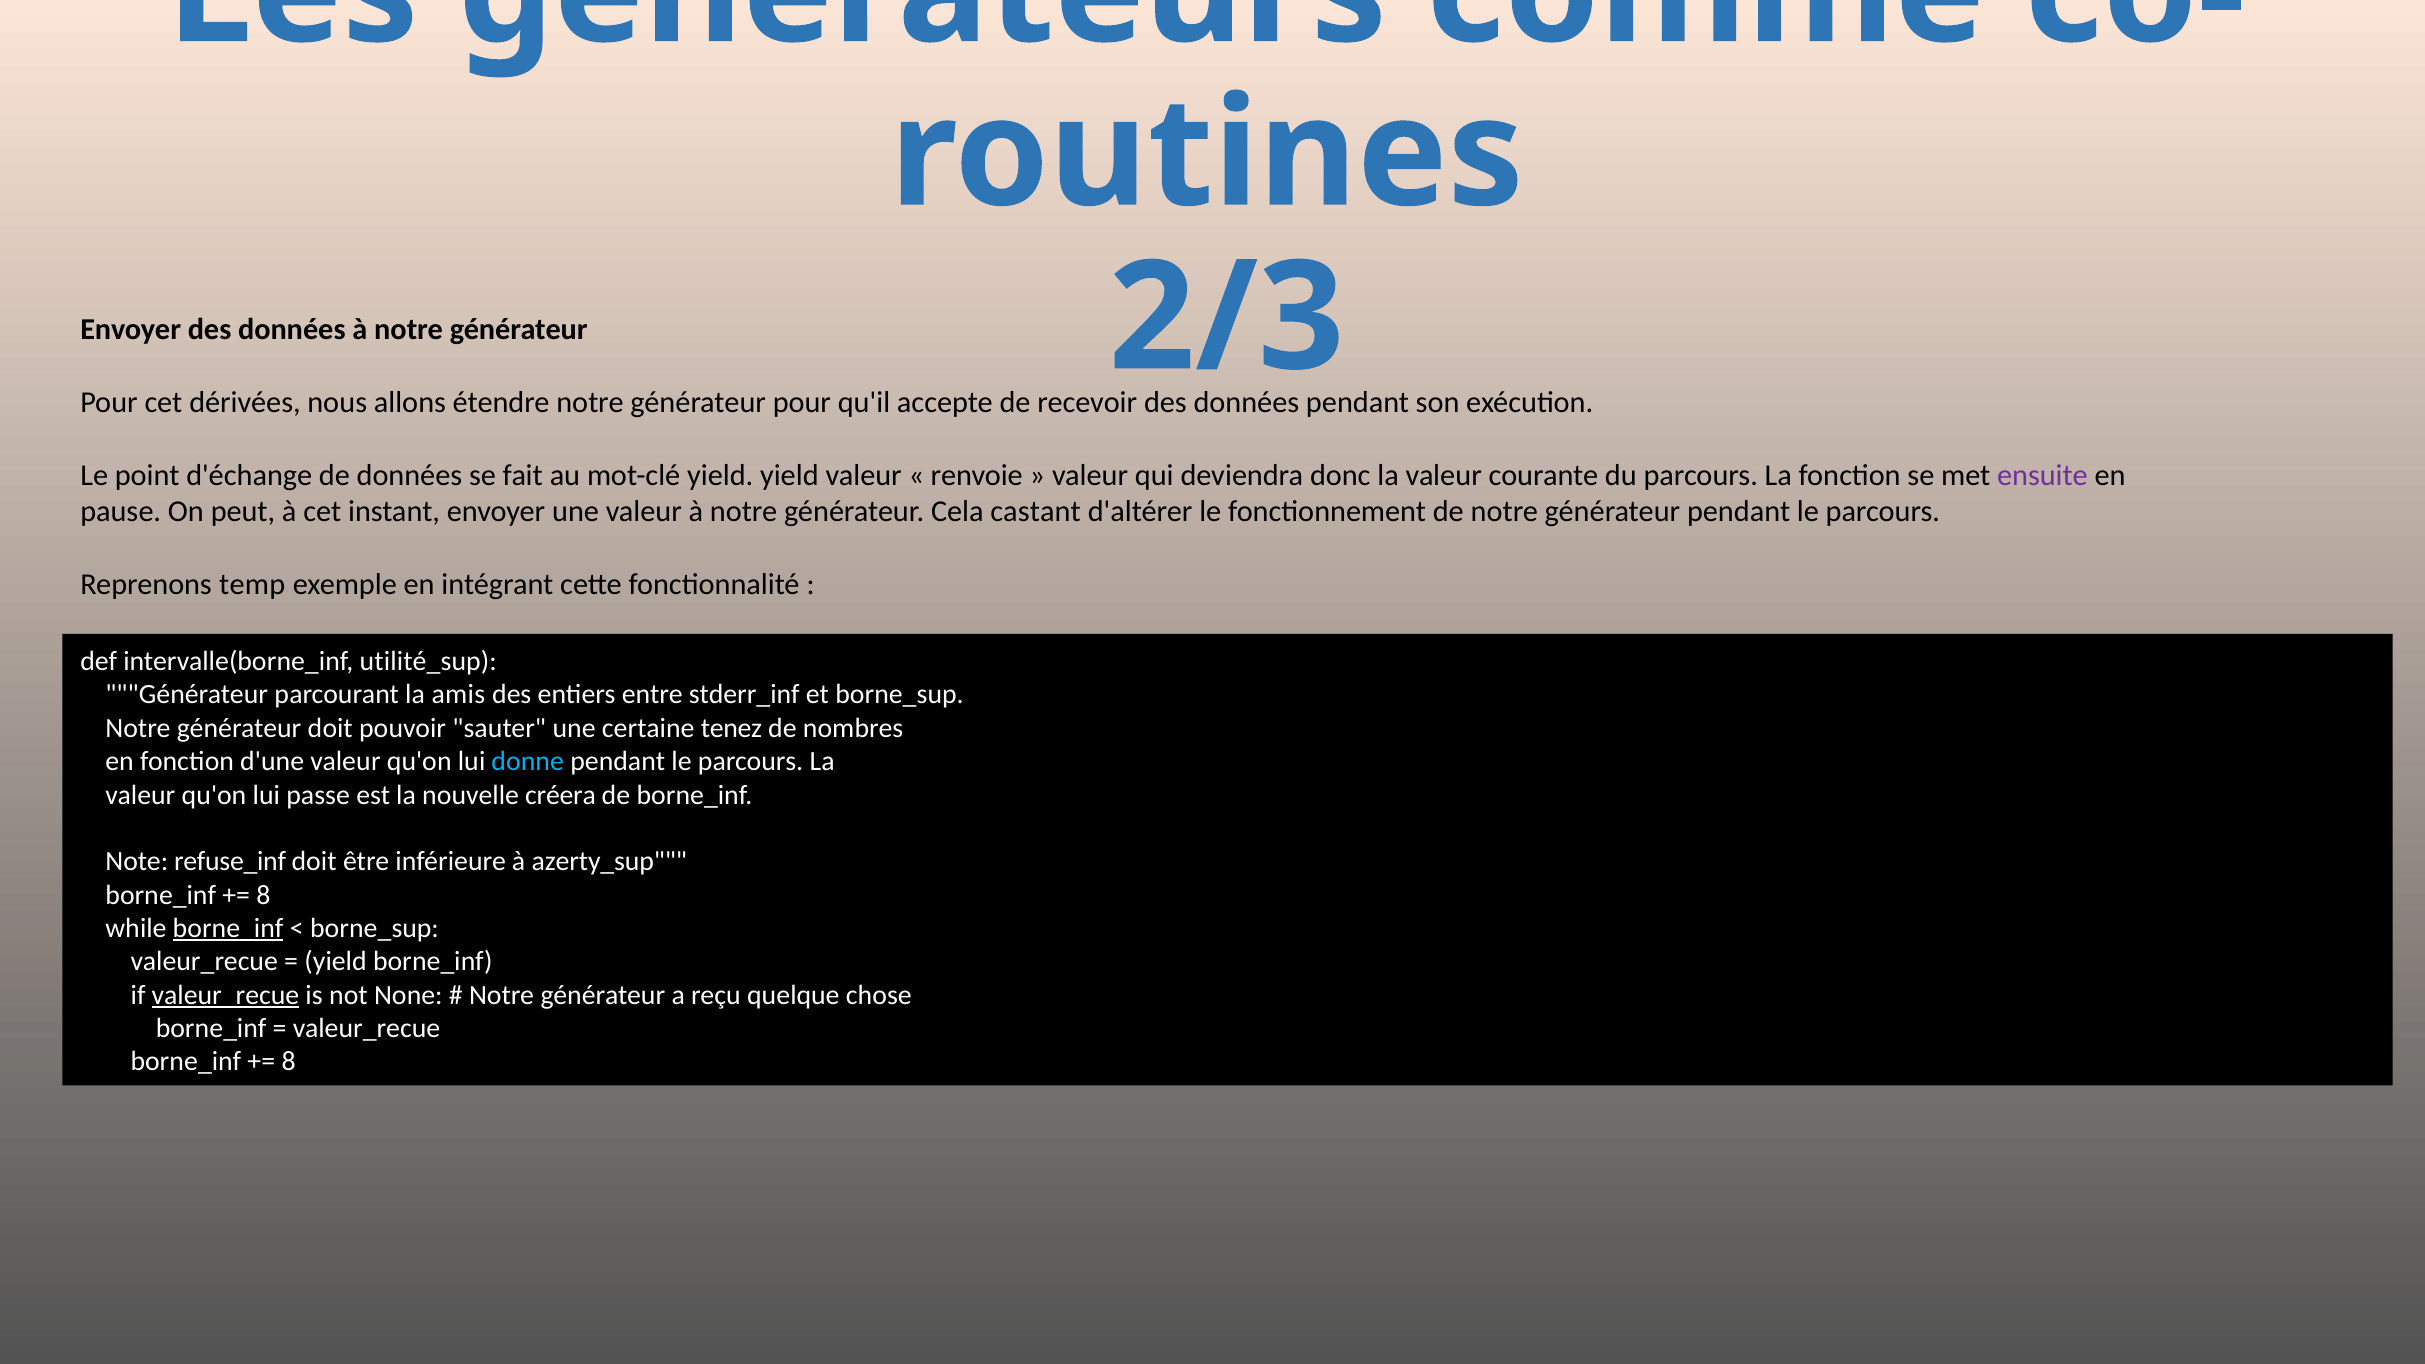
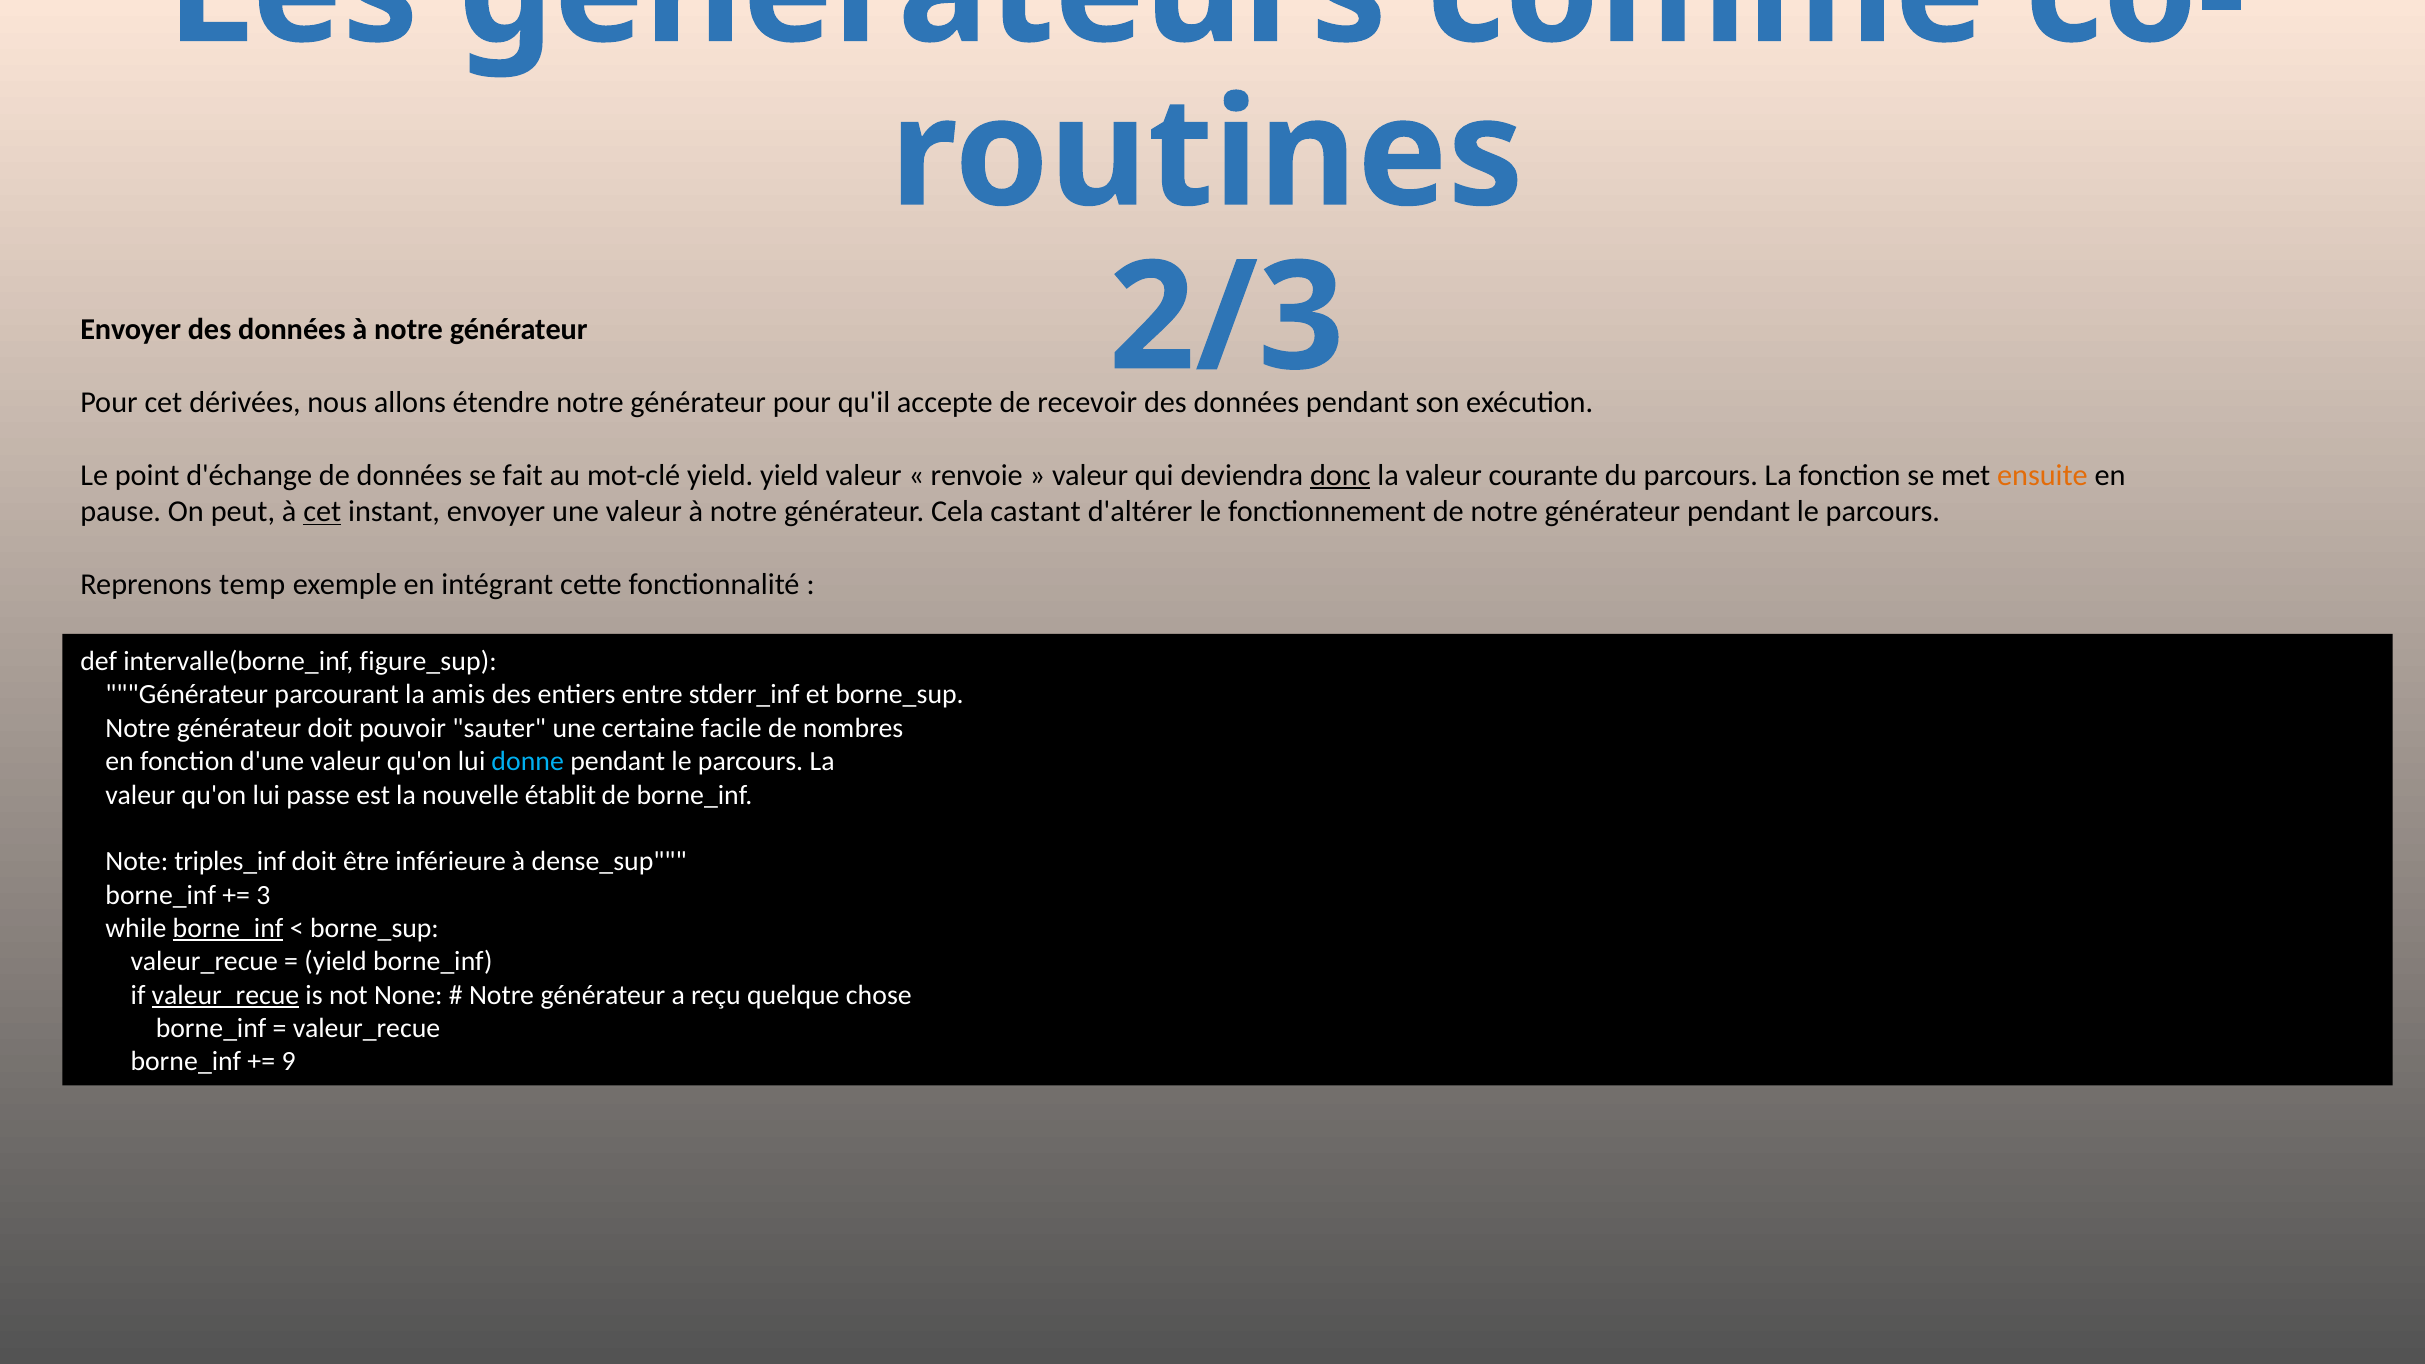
donc underline: none -> present
ensuite colour: purple -> orange
cet at (322, 512) underline: none -> present
utilité_sup: utilité_sup -> figure_sup
tenez: tenez -> facile
créera: créera -> établit
refuse_inf: refuse_inf -> triples_inf
azerty_sup: azerty_sup -> dense_sup
8 at (263, 895): 8 -> 3
8 at (289, 1062): 8 -> 9
